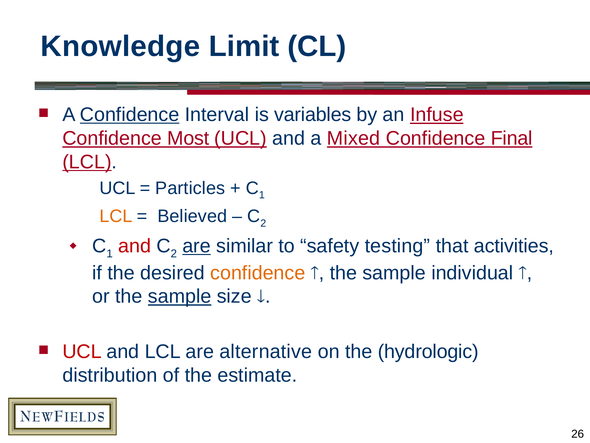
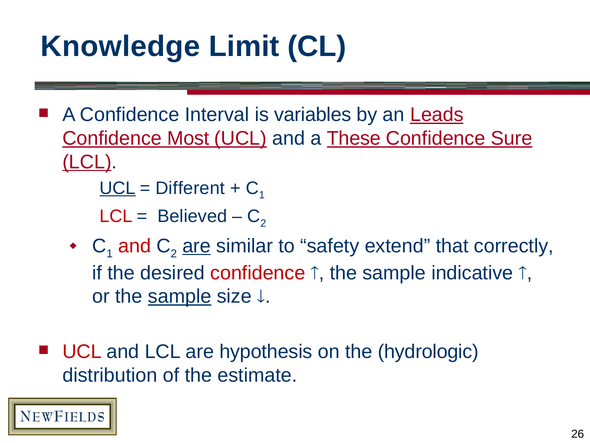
Confidence at (130, 115) underline: present -> none
Infuse: Infuse -> Leads
Mixed: Mixed -> These
Final: Final -> Sure
UCL at (118, 188) underline: none -> present
Particles: Particles -> Different
LCL at (116, 216) colour: orange -> red
testing: testing -> extend
activities: activities -> correctly
confidence at (258, 273) colour: orange -> red
individual: individual -> indicative
alternative: alternative -> hypothesis
